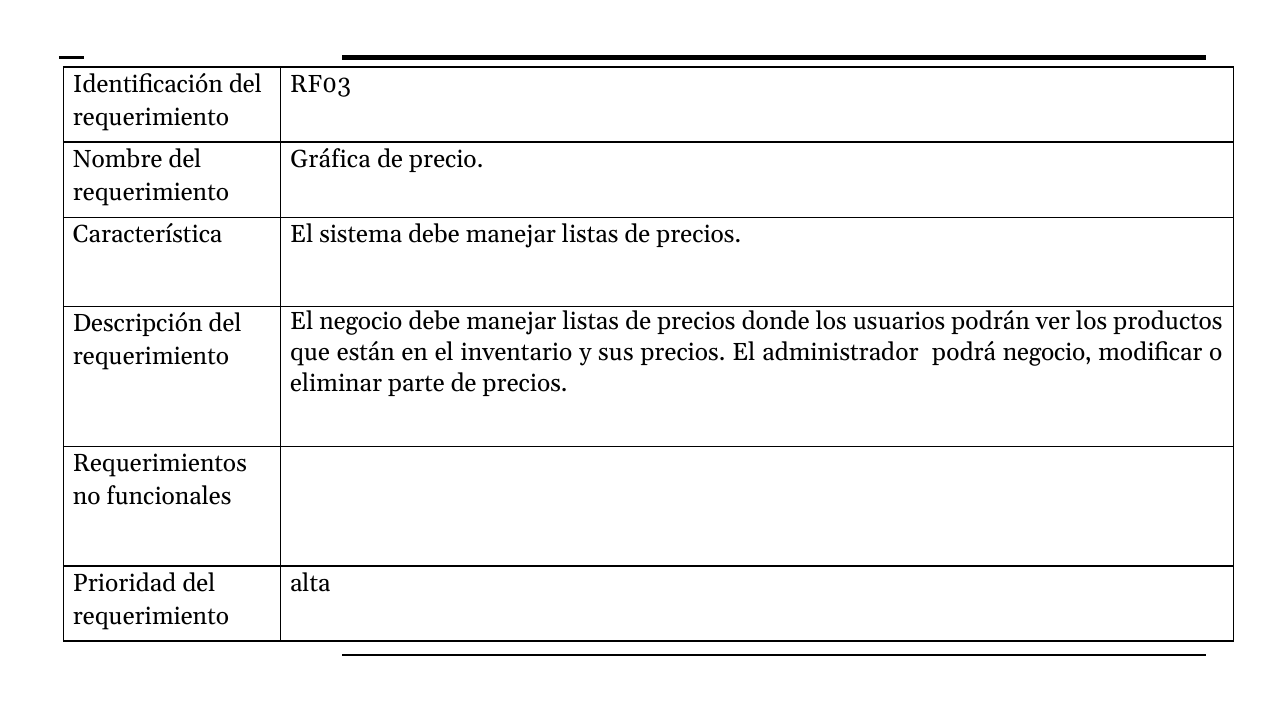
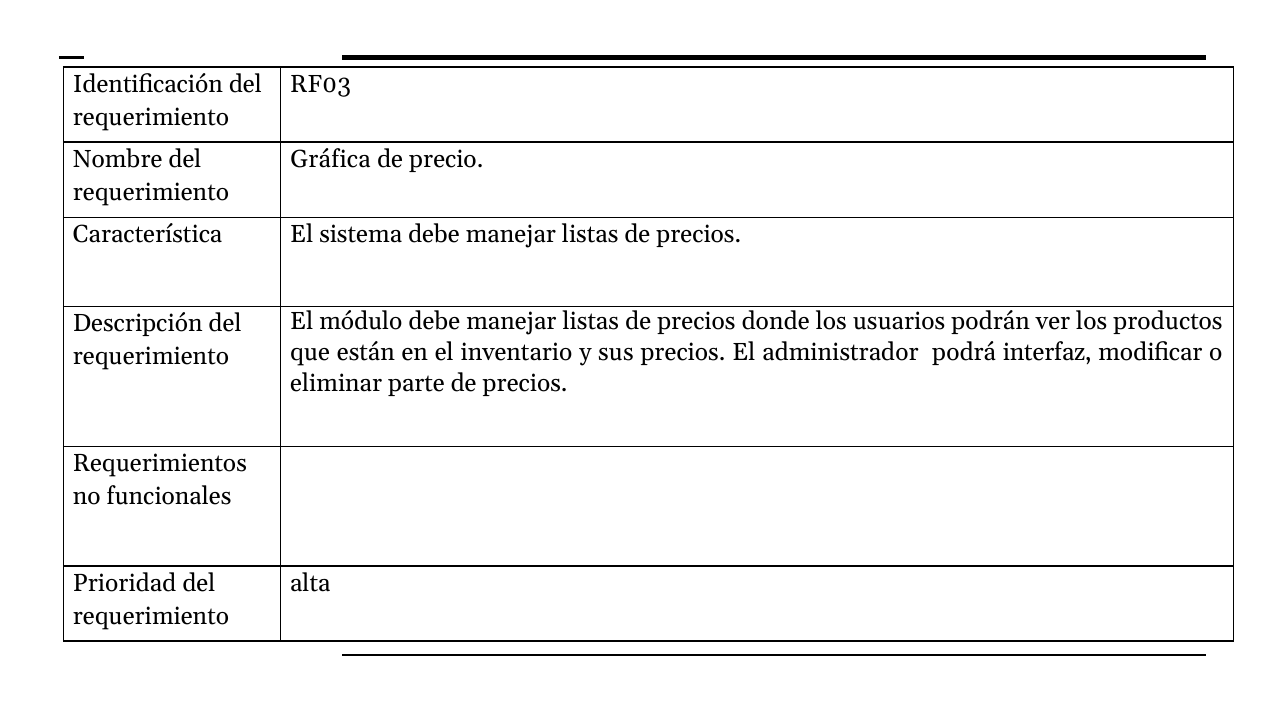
El negocio: negocio -> módulo
podrá negocio: negocio -> interfaz
